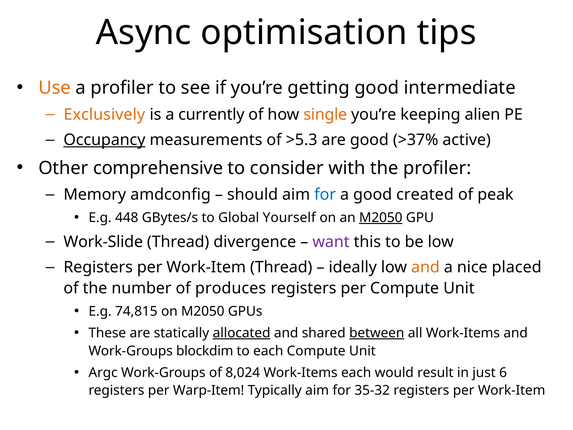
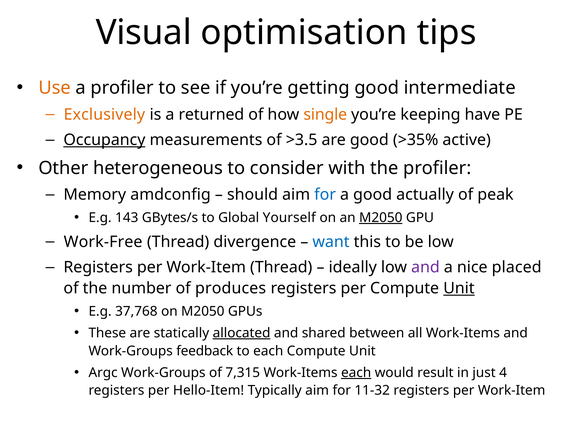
Async: Async -> Visual
currently: currently -> returned
alien: alien -> have
>5.3: >5.3 -> >3.5
>37%: >37% -> >35%
comprehensive: comprehensive -> heterogeneous
created: created -> actually
448: 448 -> 143
Work-Slide: Work-Slide -> Work-Free
want colour: purple -> blue
and at (425, 267) colour: orange -> purple
Unit at (459, 288) underline: none -> present
74,815: 74,815 -> 37,768
between underline: present -> none
blockdim: blockdim -> feedback
8,024: 8,024 -> 7,315
each at (356, 372) underline: none -> present
6: 6 -> 4
Warp-Item: Warp-Item -> Hello-Item
35-32: 35-32 -> 11-32
